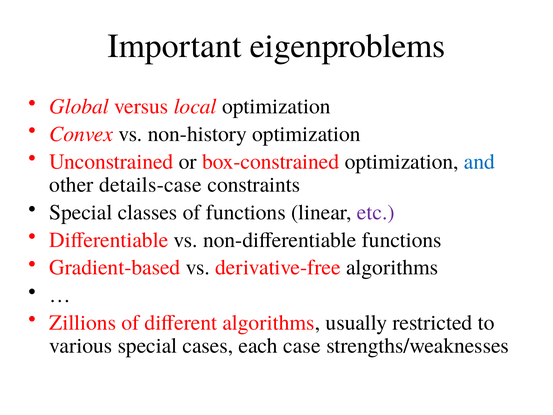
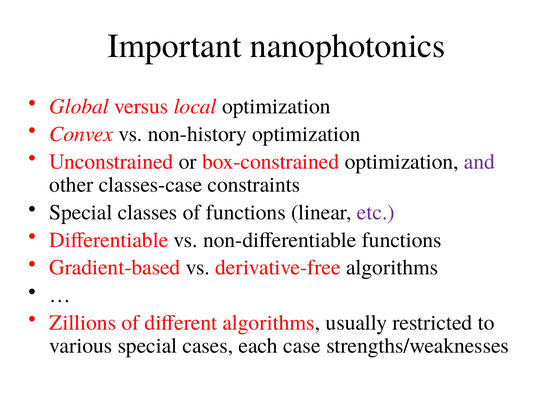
eigenproblems: eigenproblems -> nanophotonics
and colour: blue -> purple
details-case: details-case -> classes-case
